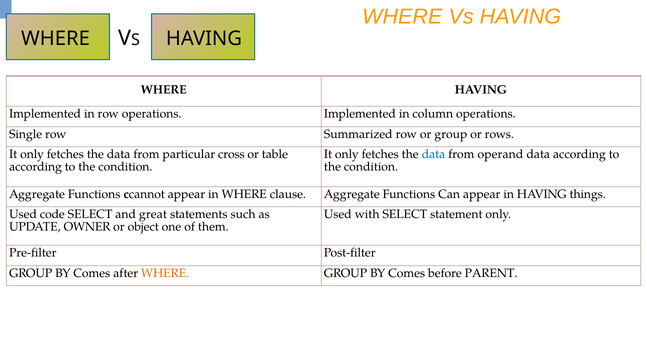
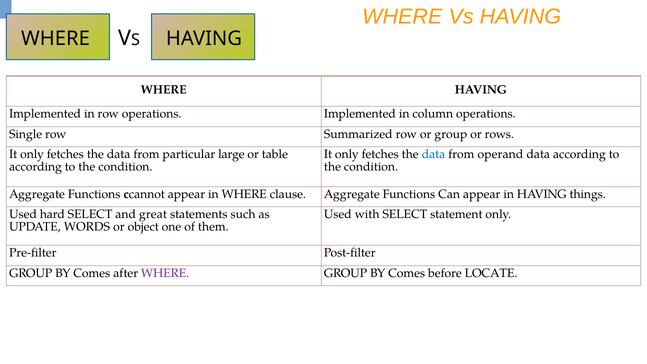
cross: cross -> large
code: code -> hard
OWNER: OWNER -> WORDS
WHERE at (165, 273) colour: orange -> purple
PARENT: PARENT -> LOCATE
